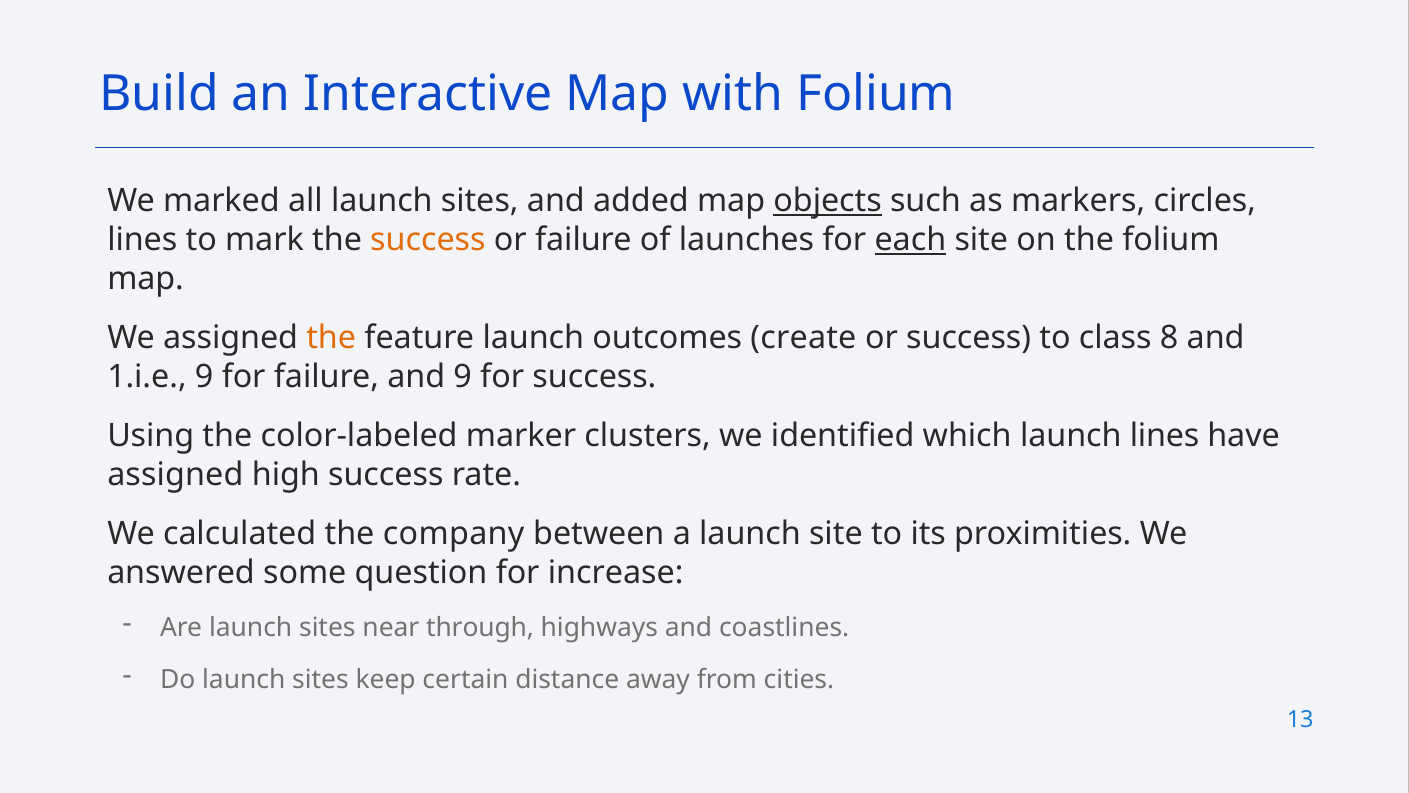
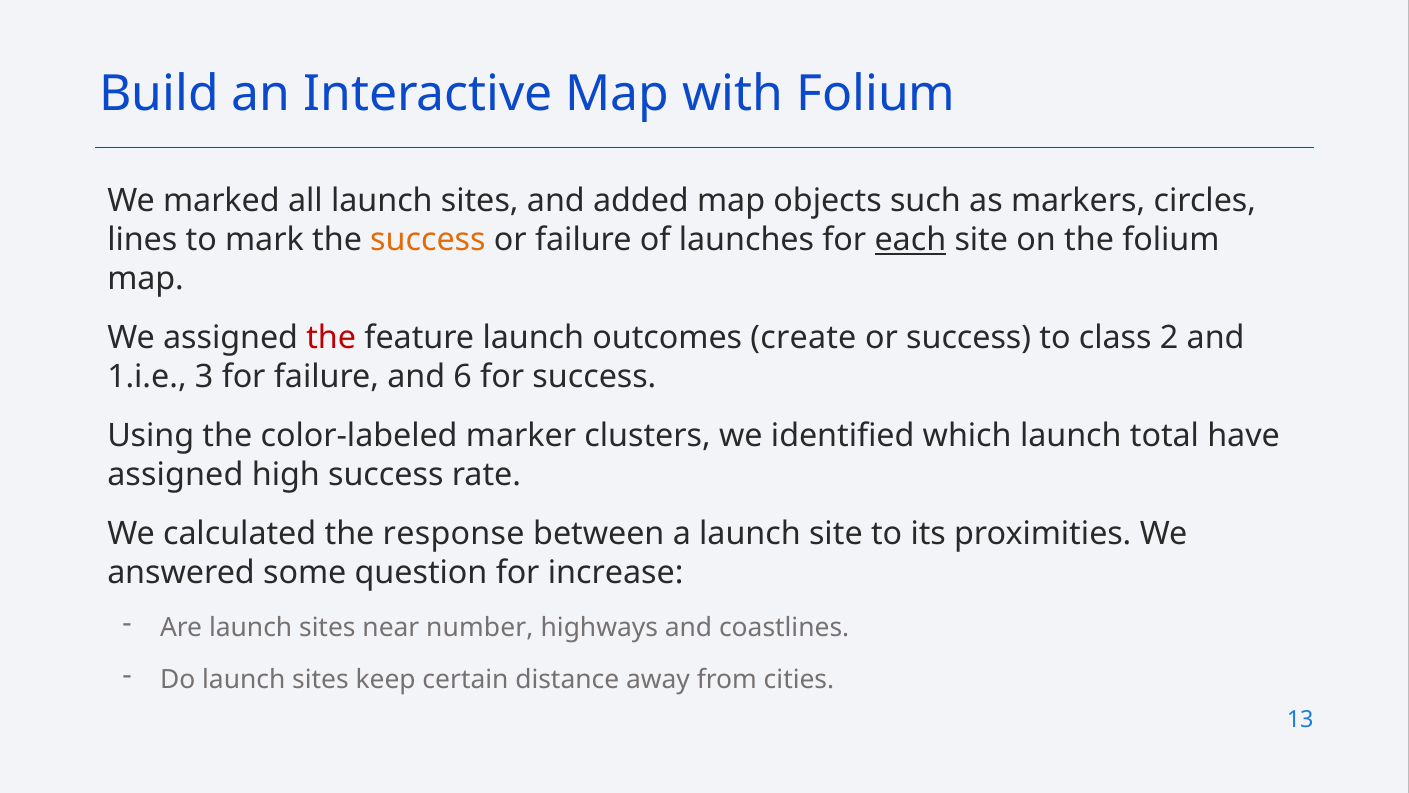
objects underline: present -> none
the at (331, 338) colour: orange -> red
8: 8 -> 2
1.i.e 9: 9 -> 3
and 9: 9 -> 6
launch lines: lines -> total
company: company -> response
through: through -> number
